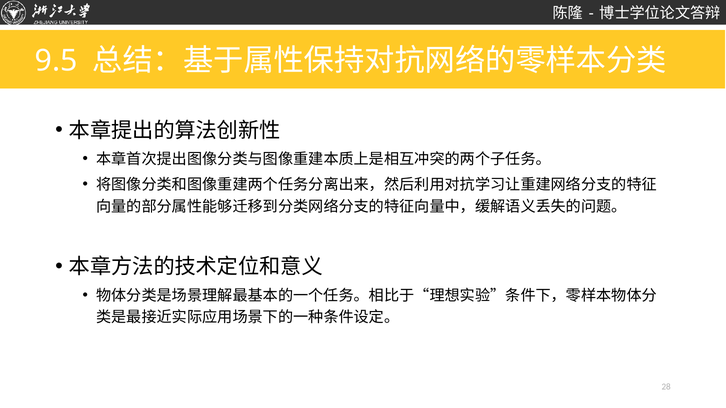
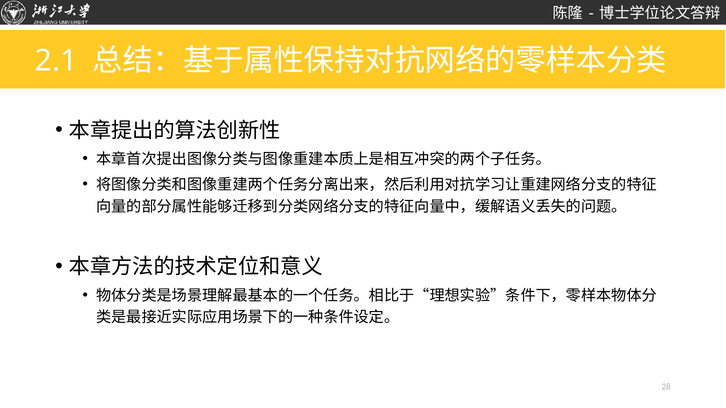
9.5: 9.5 -> 2.1
